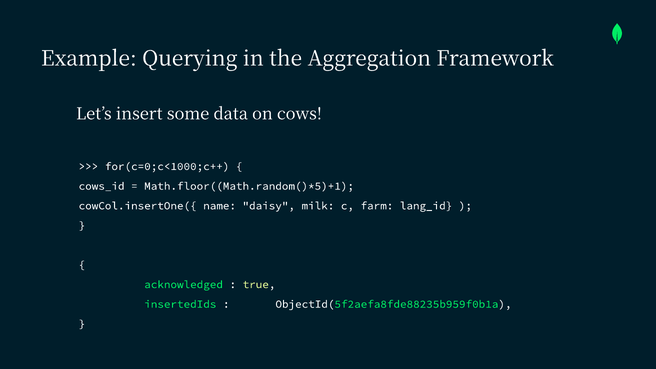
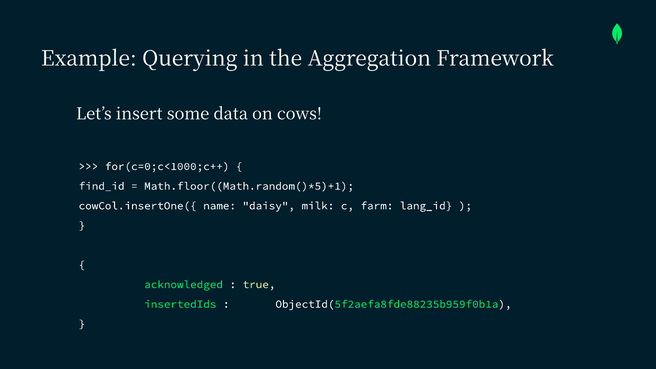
cows_id: cows_id -> find_id
